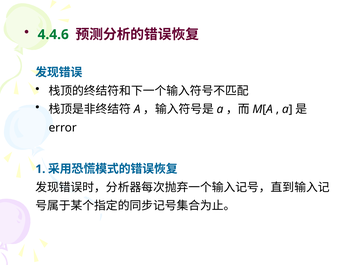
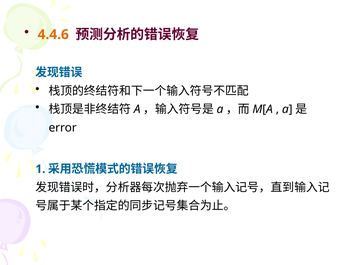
4.4.6 colour: green -> orange
